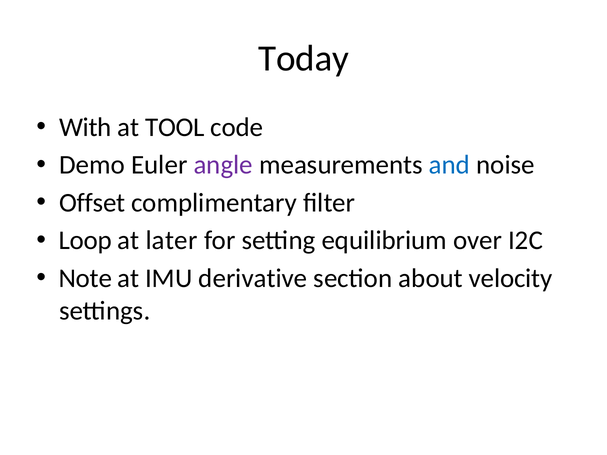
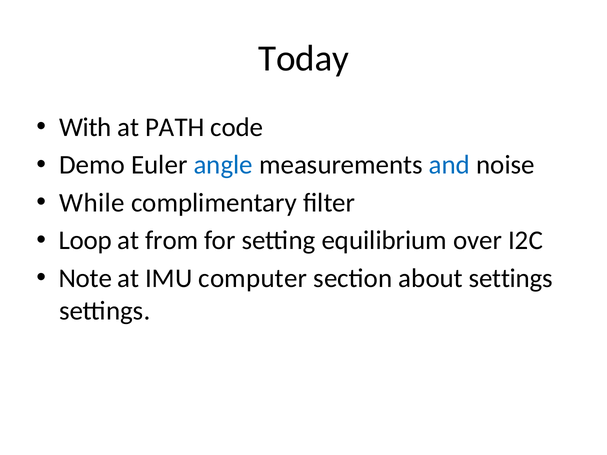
TOOL: TOOL -> PATH
angle colour: purple -> blue
Offset: Offset -> While
later: later -> from
derivative: derivative -> computer
about velocity: velocity -> settings
